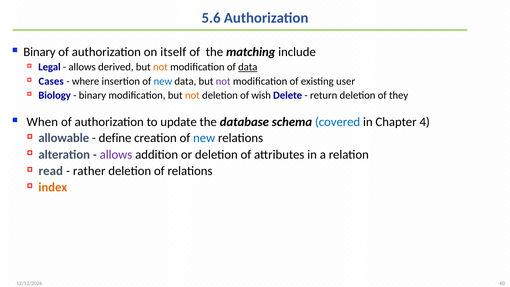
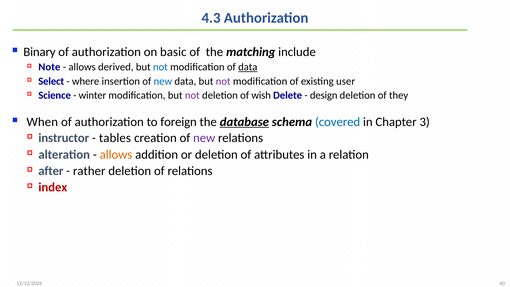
5.6: 5.6 -> 4.3
itself: itself -> basic
Legal: Legal -> Note
not at (160, 67) colour: orange -> blue
Cases: Cases -> Select
Biology: Biology -> Science
binary at (92, 95): binary -> winter
not at (192, 95) colour: orange -> purple
return: return -> design
update: update -> foreign
database underline: none -> present
4: 4 -> 3
allowable: allowable -> instructor
define: define -> tables
new at (204, 138) colour: blue -> purple
allows at (116, 154) colour: purple -> orange
read: read -> after
index colour: orange -> red
